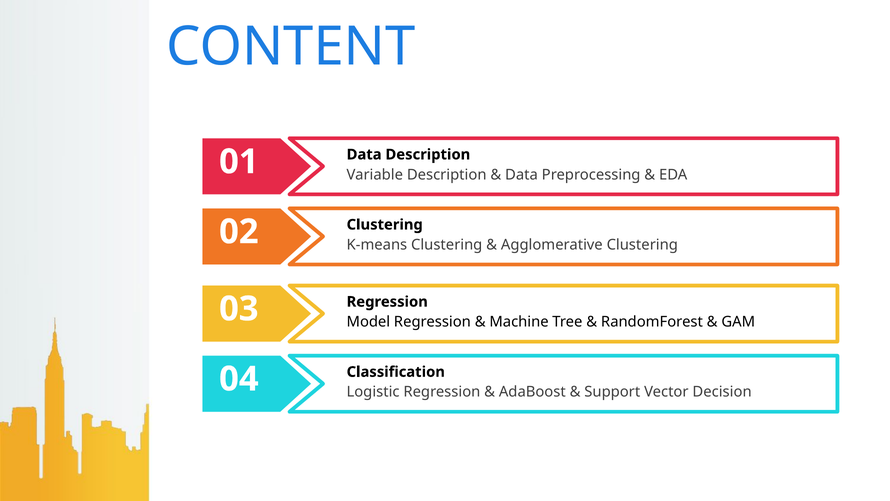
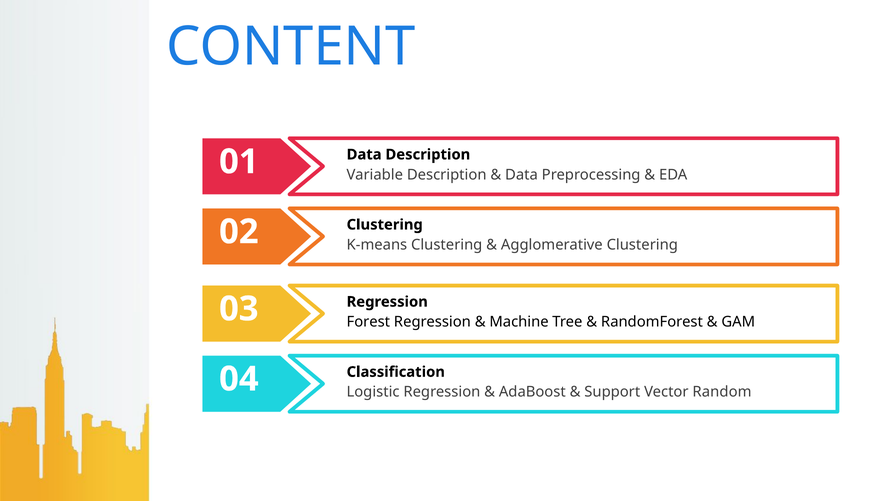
Model: Model -> Forest
Decision: Decision -> Random
